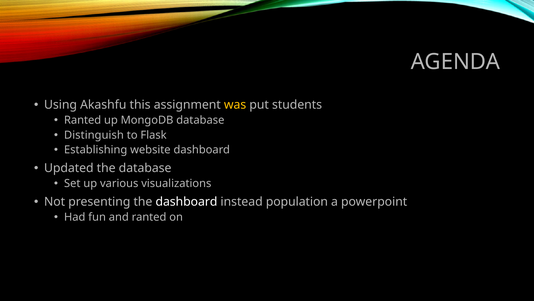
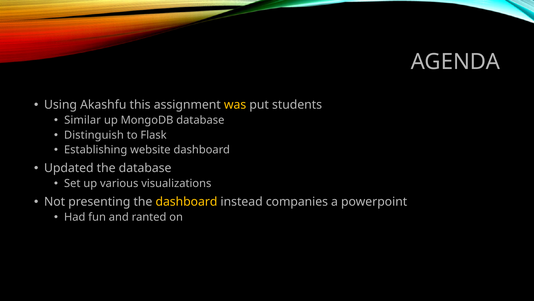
Ranted at (83, 120): Ranted -> Similar
dashboard at (186, 201) colour: white -> yellow
population: population -> companies
